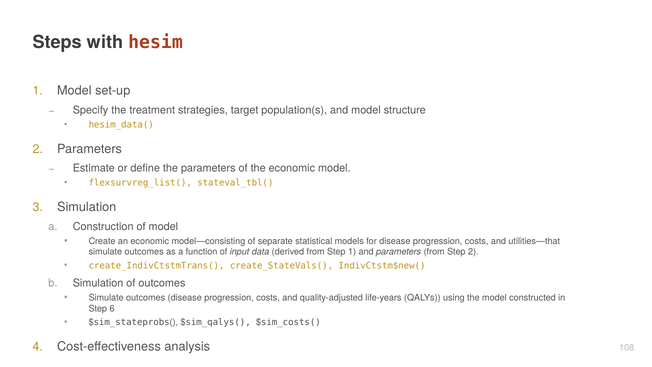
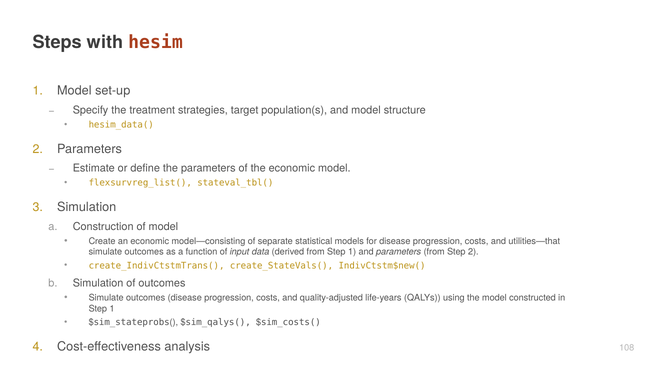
6 at (112, 308): 6 -> 1
